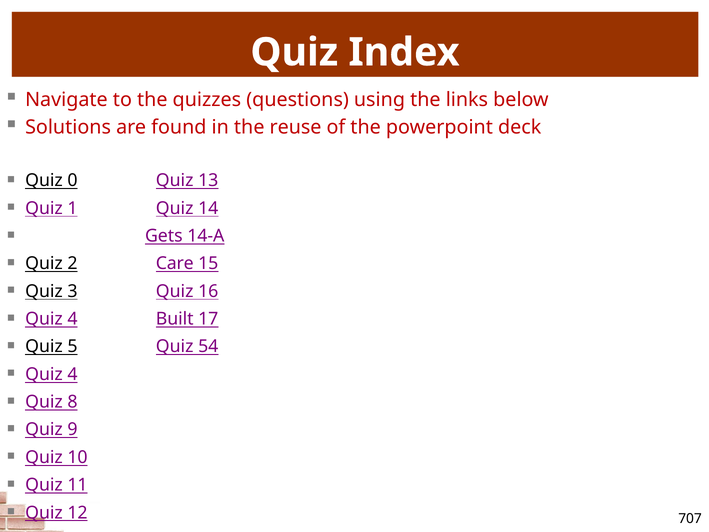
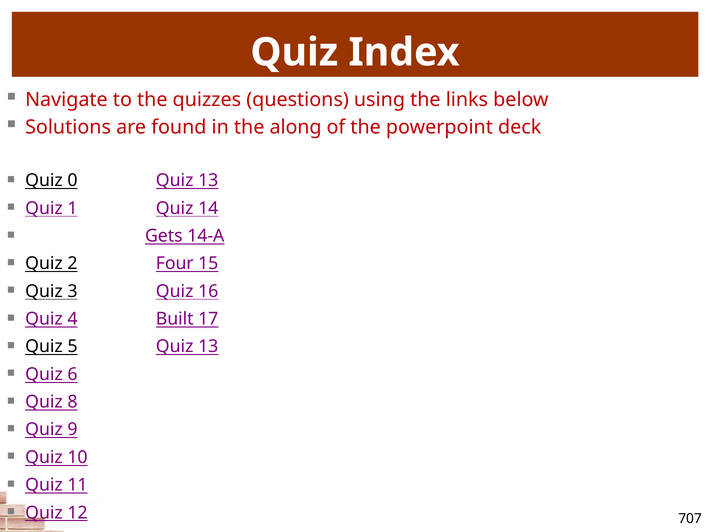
reuse: reuse -> along
Care: Care -> Four
5 Quiz 54: 54 -> 13
4 at (73, 374): 4 -> 6
